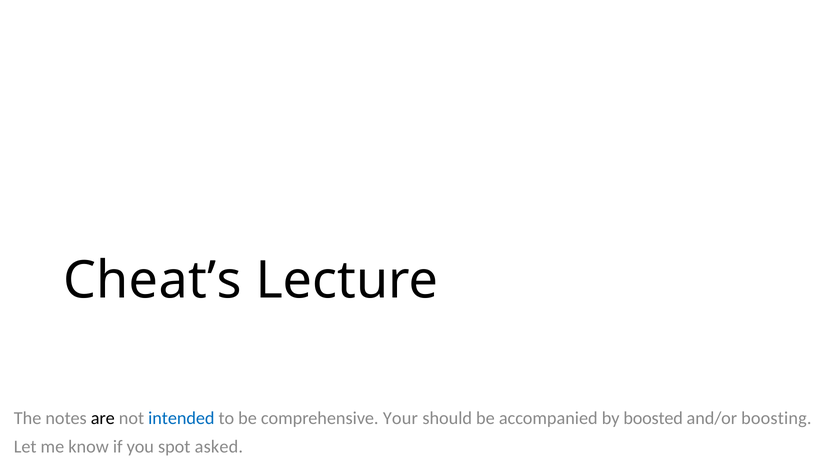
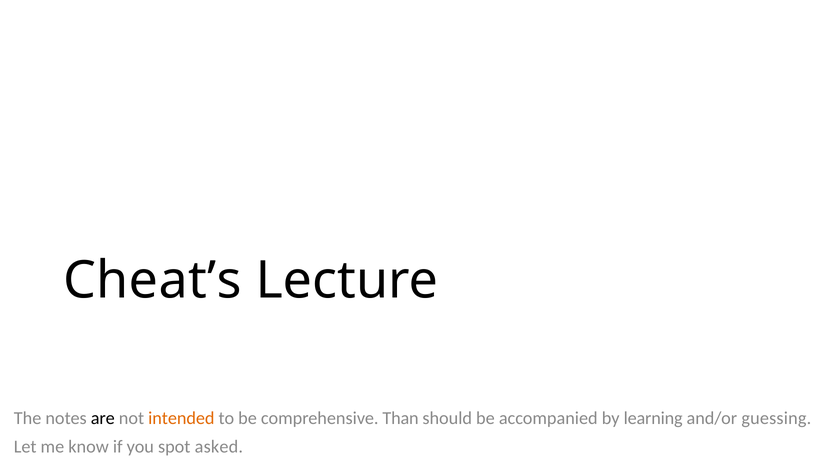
intended colour: blue -> orange
Your: Your -> Than
boosted: boosted -> learning
boosting: boosting -> guessing
